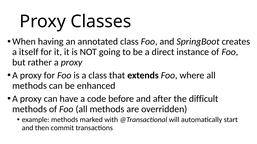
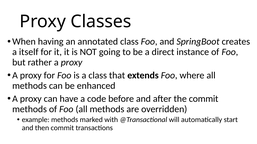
the difficult: difficult -> commit
